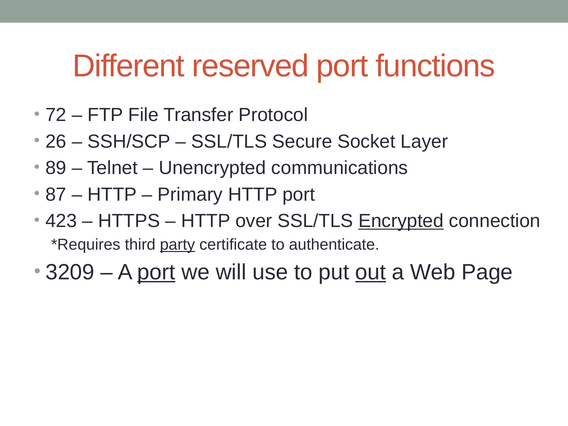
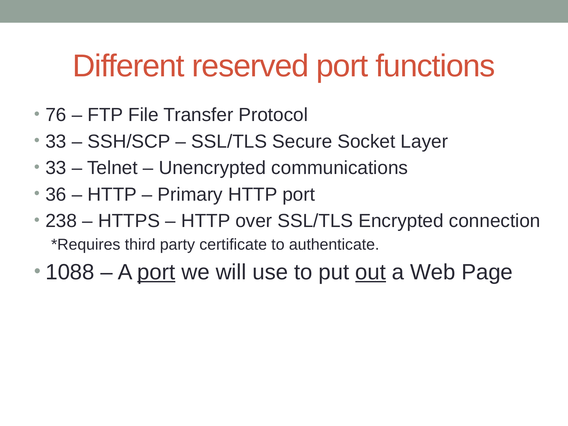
72: 72 -> 76
26 at (56, 141): 26 -> 33
89 at (56, 168): 89 -> 33
87: 87 -> 36
423: 423 -> 238
Encrypted underline: present -> none
party underline: present -> none
3209: 3209 -> 1088
